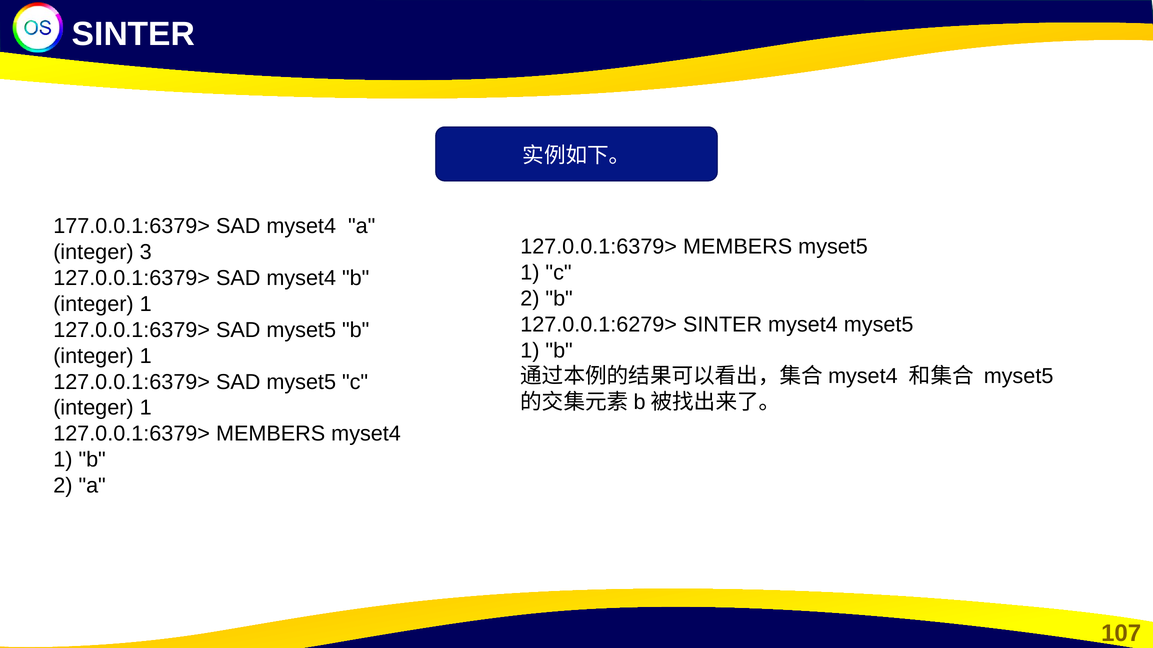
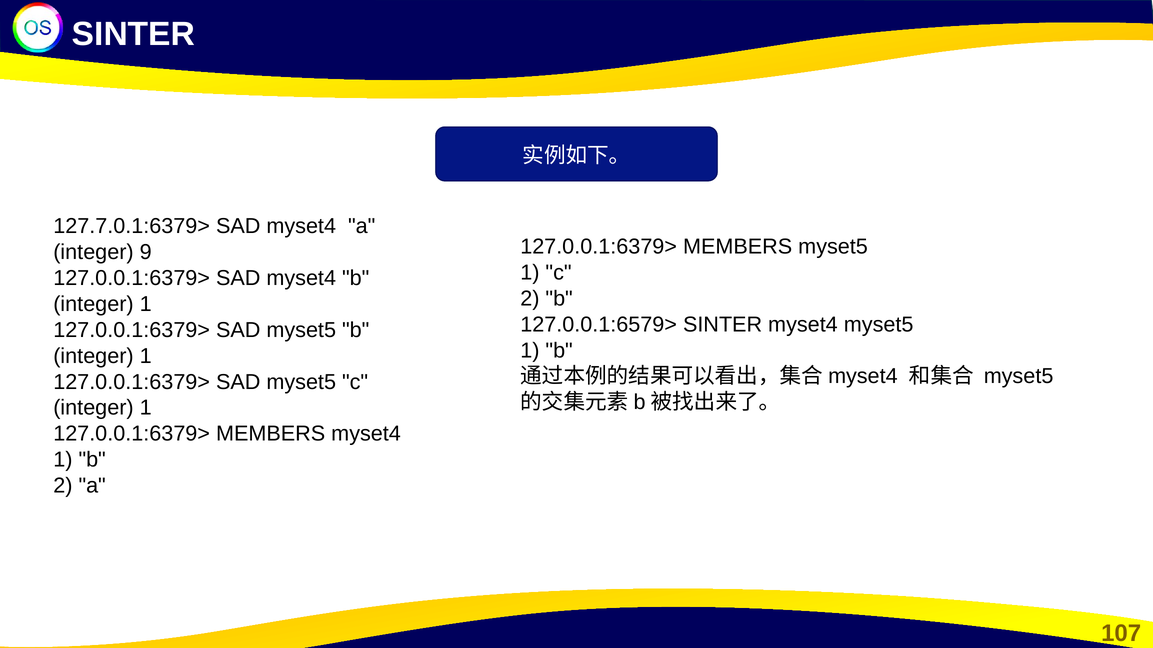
177.0.0.1:6379>: 177.0.0.1:6379> -> 127.7.0.1:6379>
3: 3 -> 9
127.0.0.1:6279>: 127.0.0.1:6279> -> 127.0.0.1:6579>
